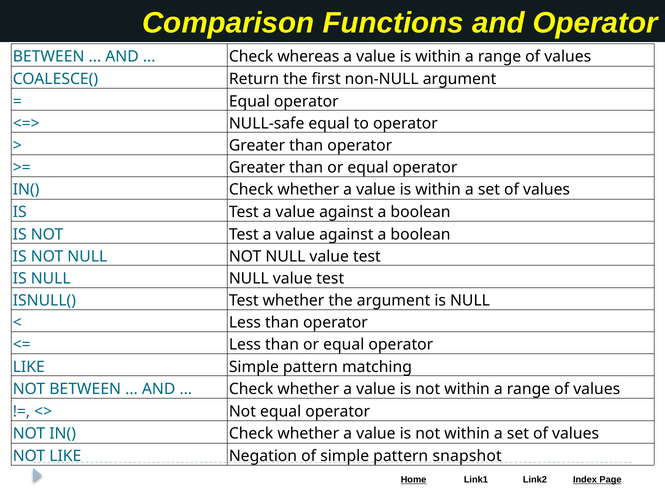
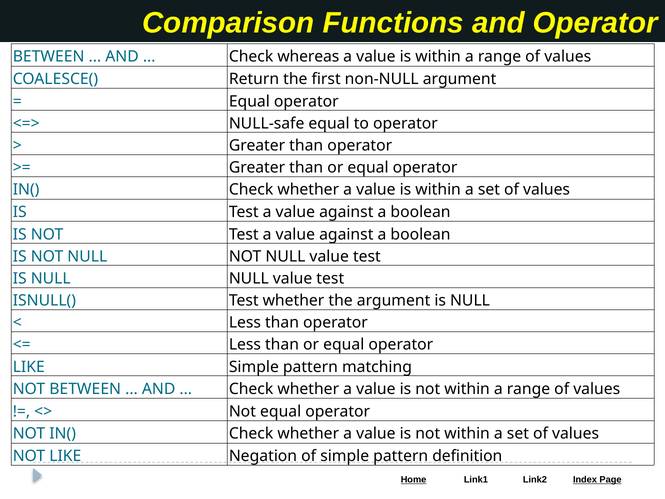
snapshot: snapshot -> definition
